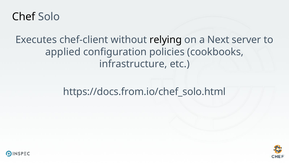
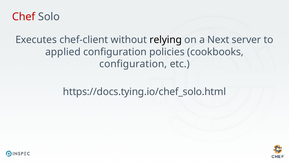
Chef colour: black -> red
infrastructure at (133, 64): infrastructure -> configuration
https://docs.from.io/chef_solo.html: https://docs.from.io/chef_solo.html -> https://docs.tying.io/chef_solo.html
